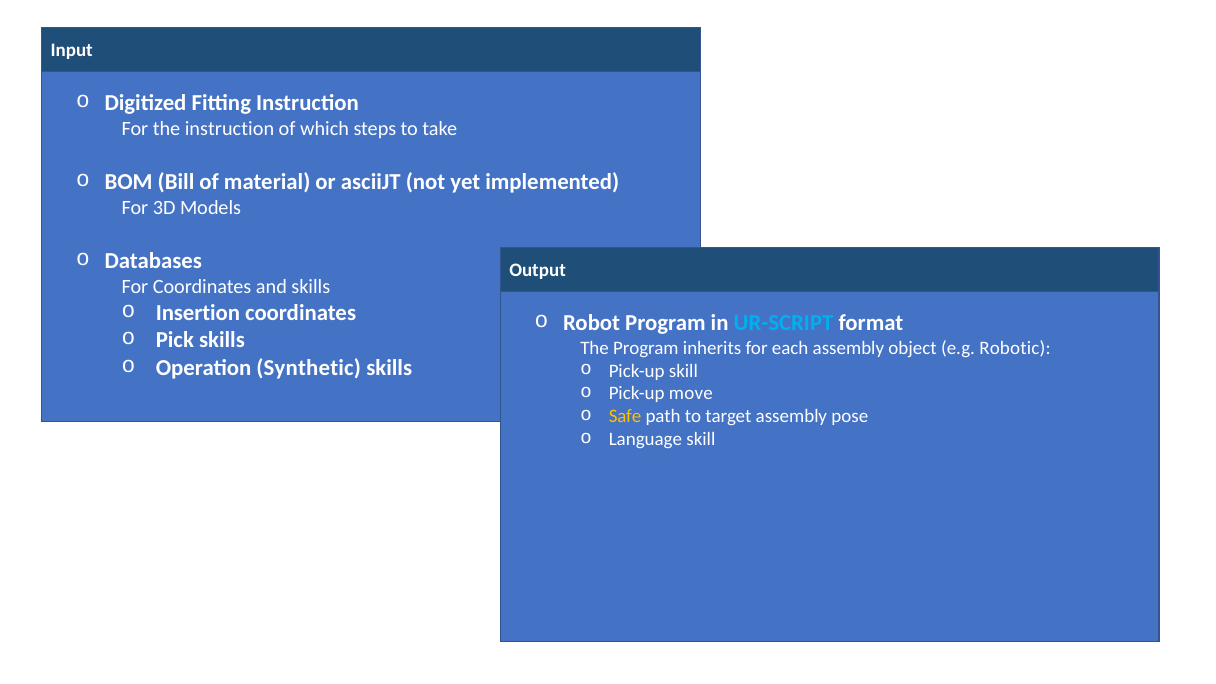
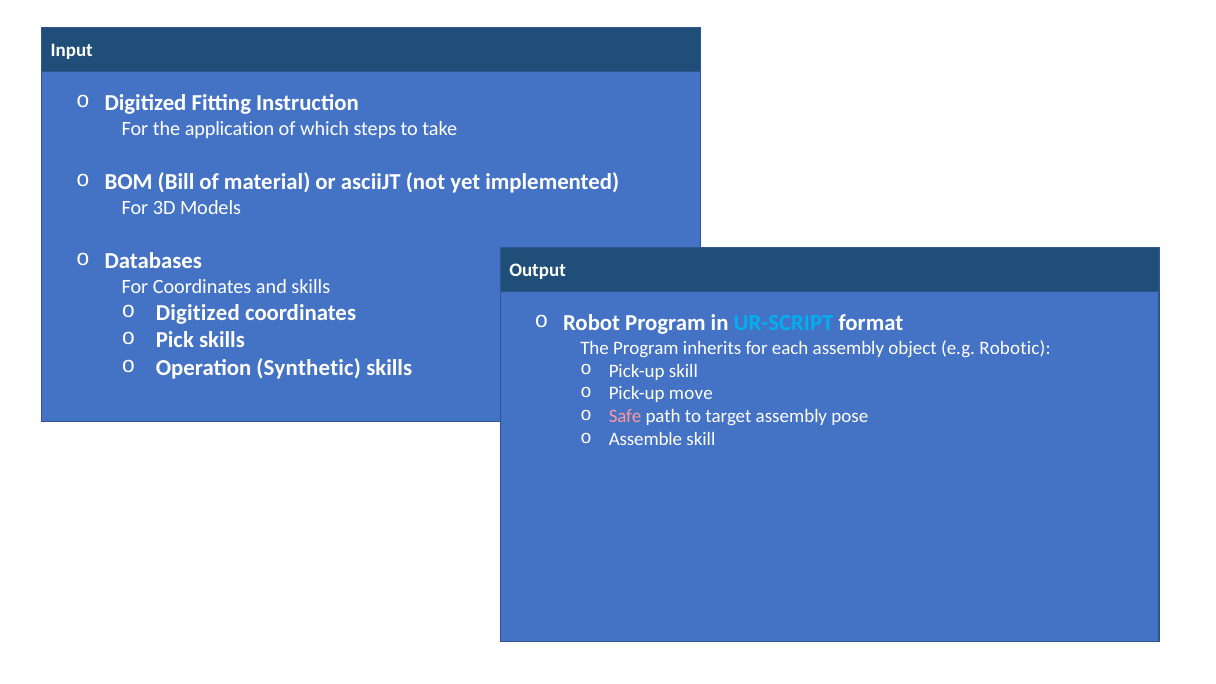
the instruction: instruction -> application
Insertion at (198, 313): Insertion -> Digitized
Safe colour: yellow -> pink
Language: Language -> Assemble
